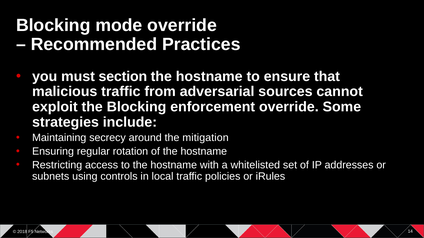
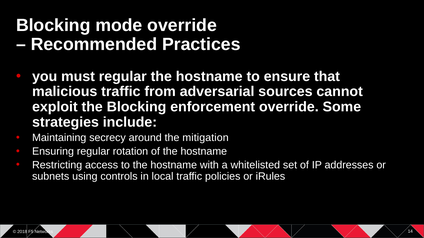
must section: section -> regular
